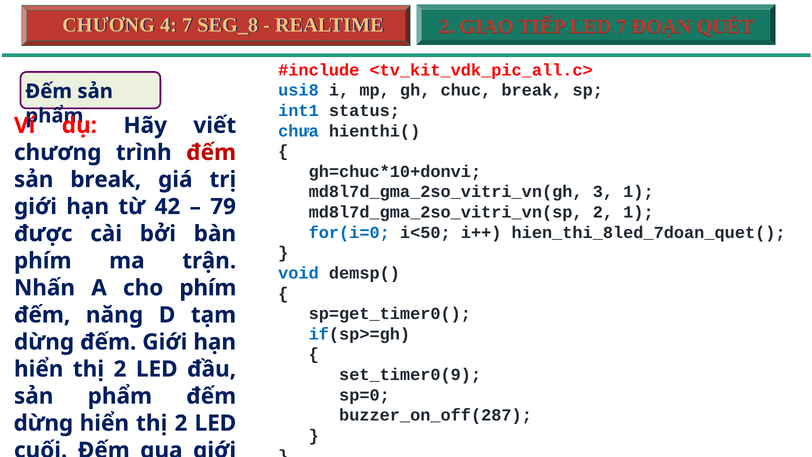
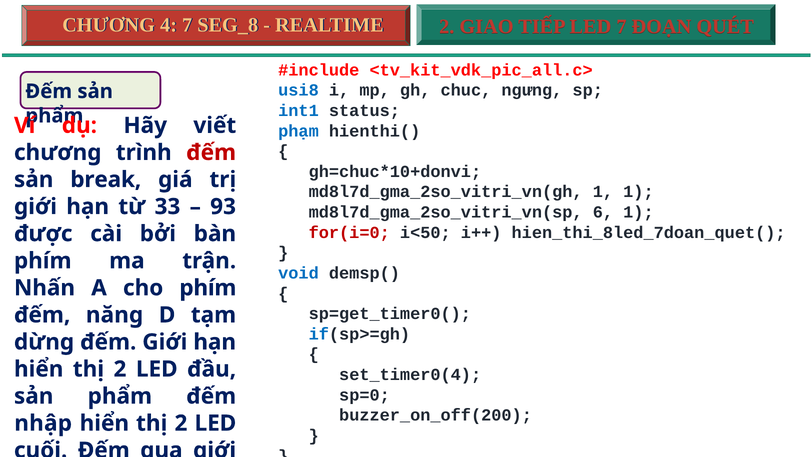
chuc break: break -> ngưng
chưa: chưa -> phạm
md8l7d_gma_2so_vitri_vn(gh 3: 3 -> 1
42: 42 -> 33
79: 79 -> 93
md8l7d_gma_2so_vitri_vn(sp 2: 2 -> 6
for(i=0 colour: blue -> red
set_timer0(9: set_timer0(9 -> set_timer0(4
buzzer_on_off(287: buzzer_on_off(287 -> buzzer_on_off(200
dừng at (43, 423): dừng -> nhập
